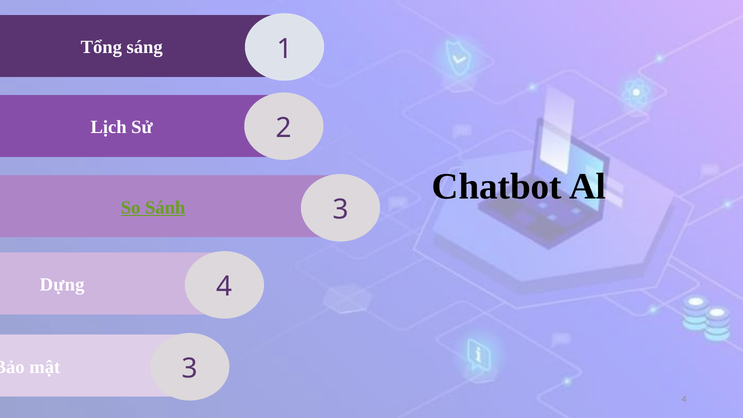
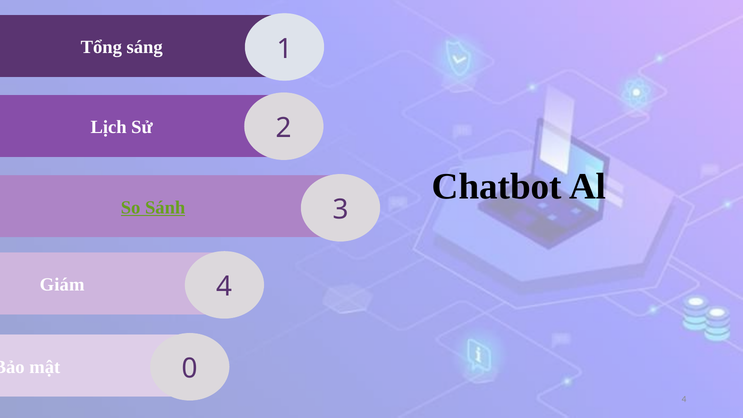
Dựng: Dựng -> Giám
mật 3: 3 -> 0
